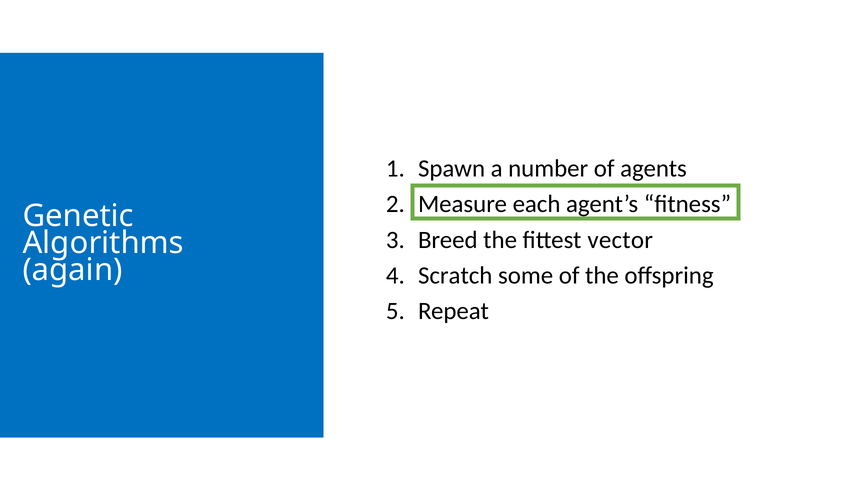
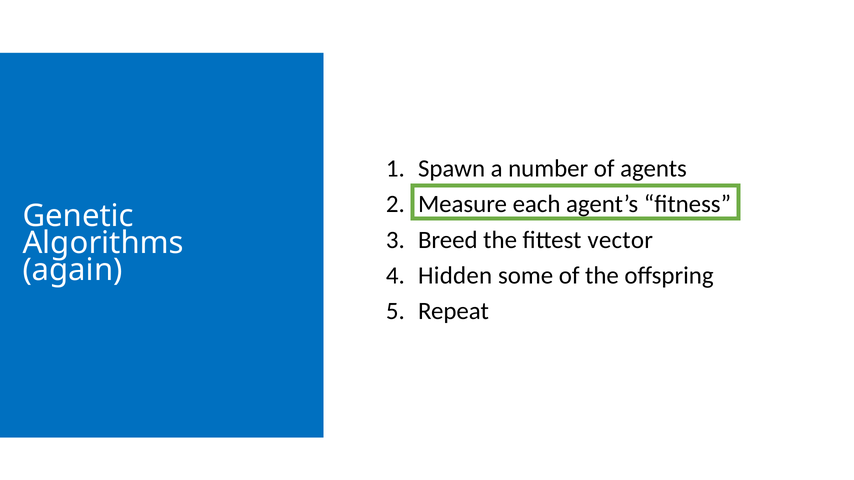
Scratch: Scratch -> Hidden
